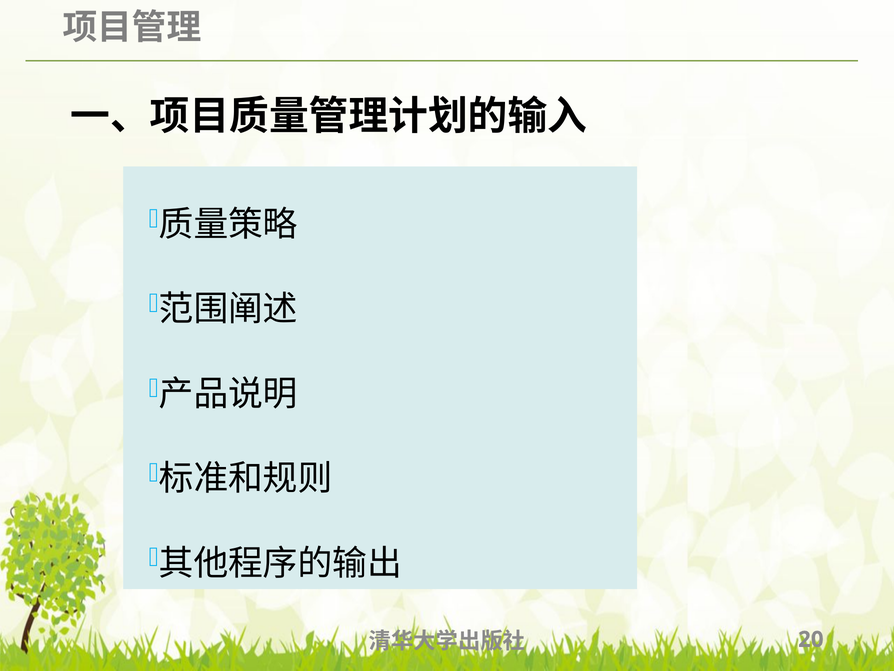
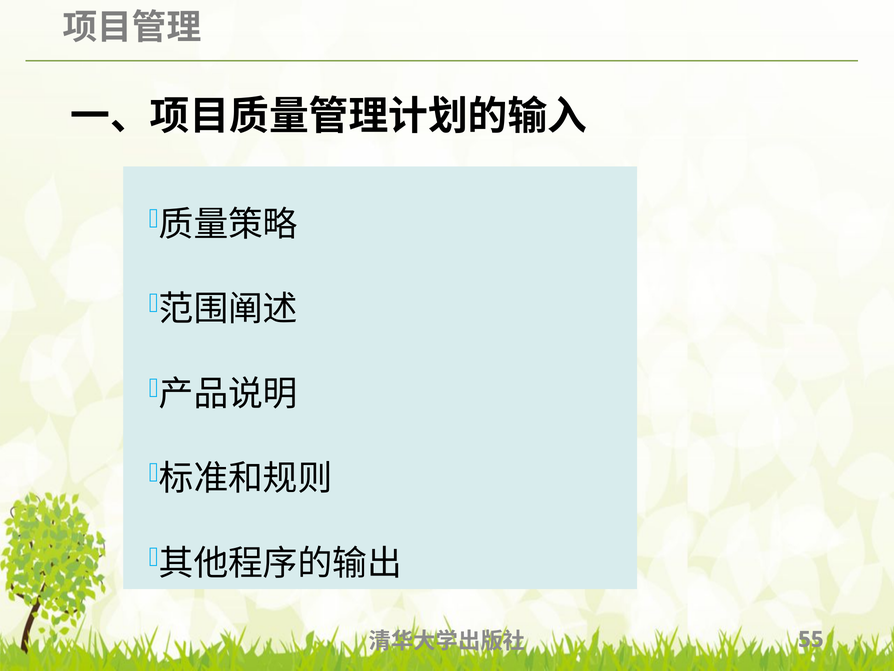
20: 20 -> 55
